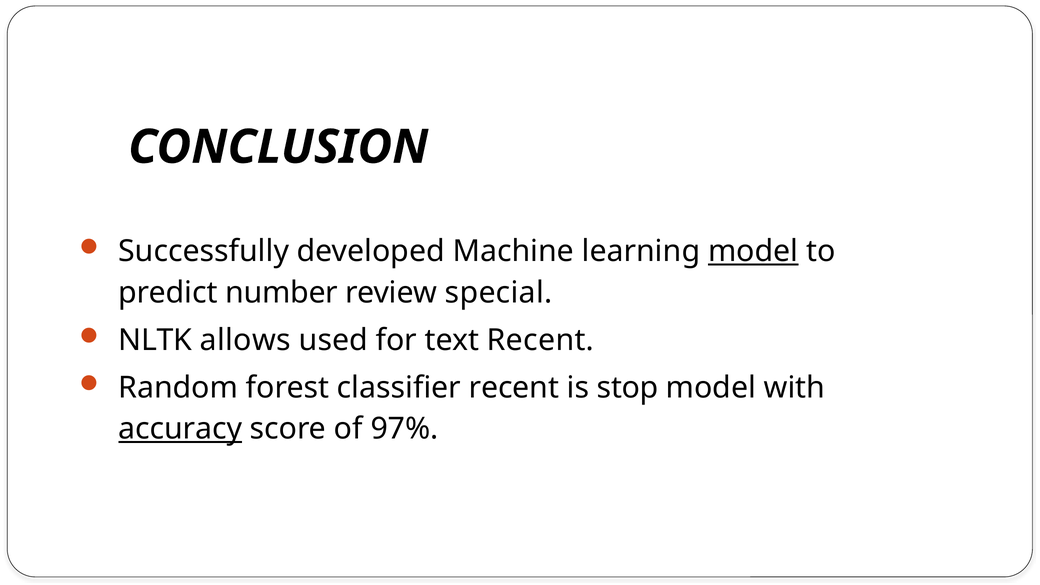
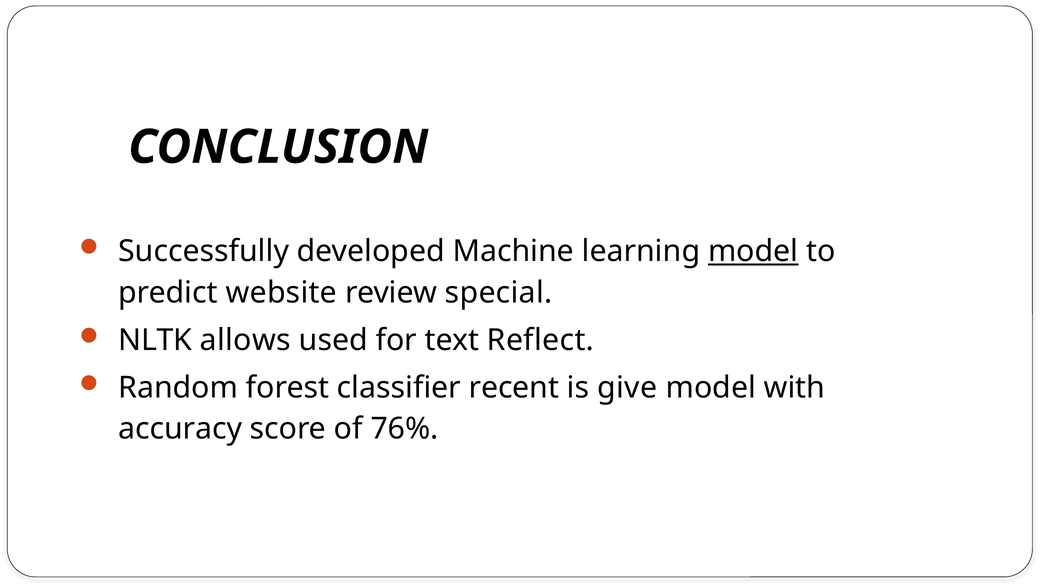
number: number -> website
text Recent: Recent -> Reflect
stop: stop -> give
accuracy underline: present -> none
97%: 97% -> 76%
